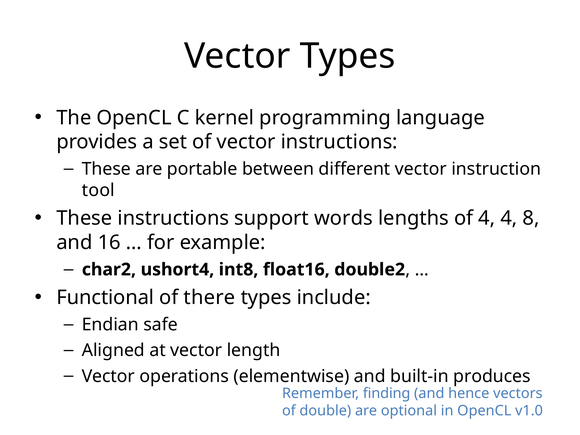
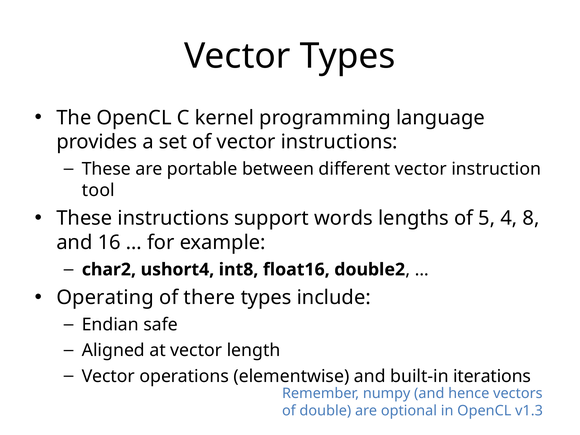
of 4: 4 -> 5
Functional: Functional -> Operating
produces: produces -> iterations
finding: finding -> numpy
v1.0: v1.0 -> v1.3
